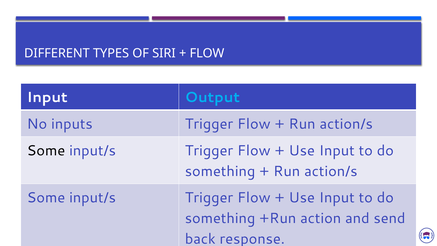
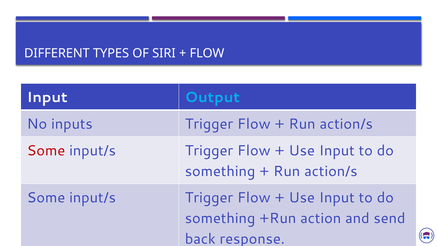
Some at (46, 151) colour: black -> red
